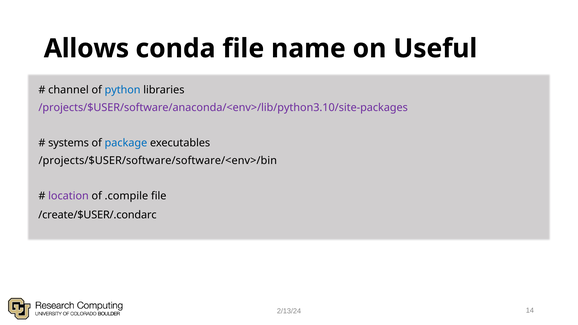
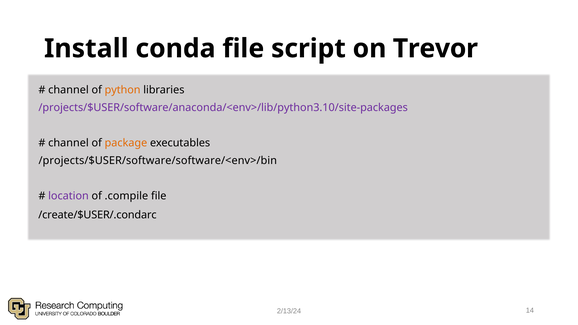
Allows: Allows -> Install
name: name -> script
Useful: Useful -> Trevor
python colour: blue -> orange
systems at (69, 143): systems -> channel
package colour: blue -> orange
